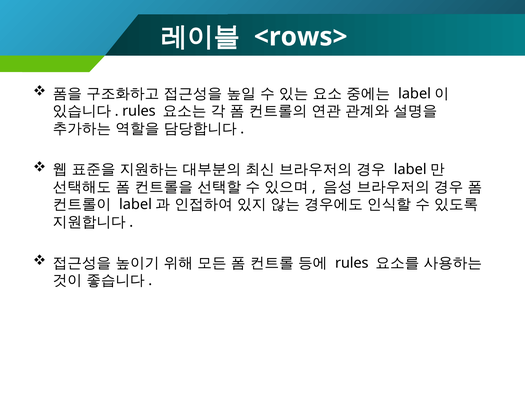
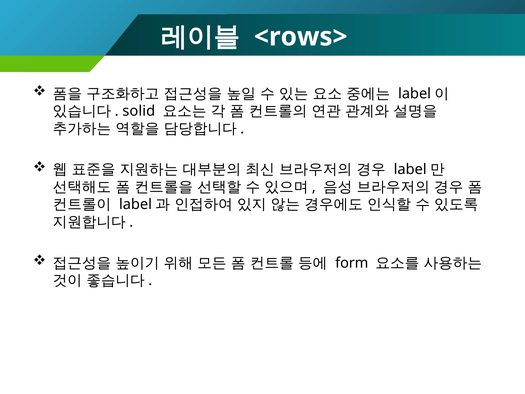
rules at (139, 111): rules -> solid
rules at (352, 263): rules -> form
